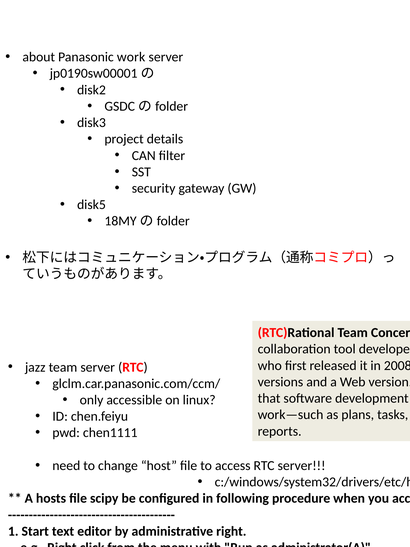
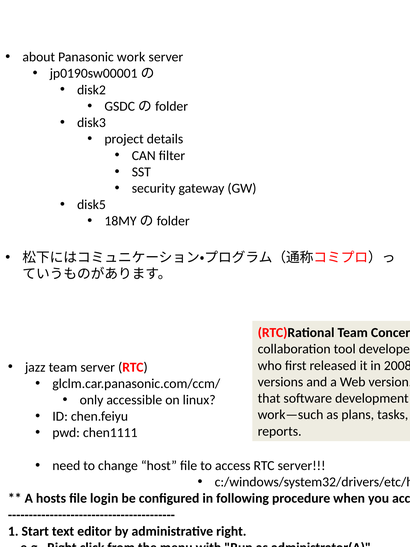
scipy: scipy -> login
